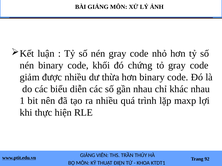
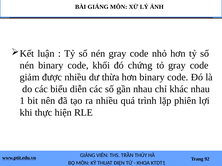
maxp: maxp -> phiên
